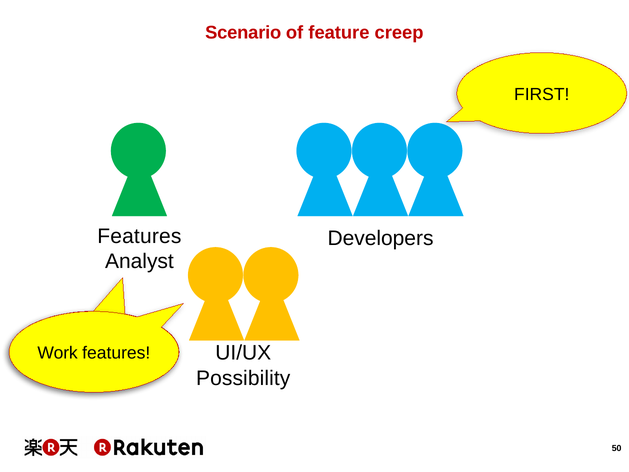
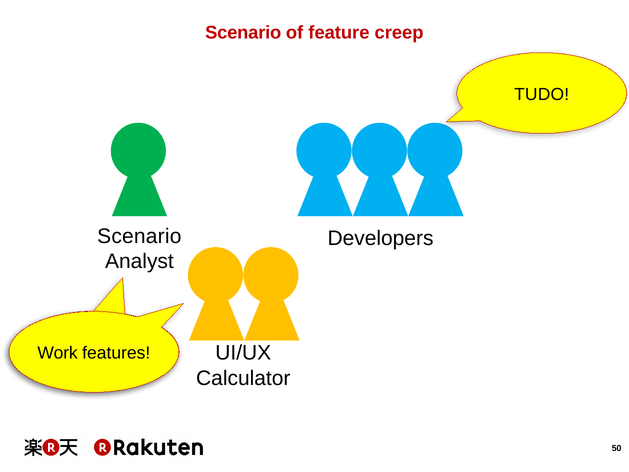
FIRST: FIRST -> TUDO
Features at (139, 236): Features -> Scenario
Possibility: Possibility -> Calculator
